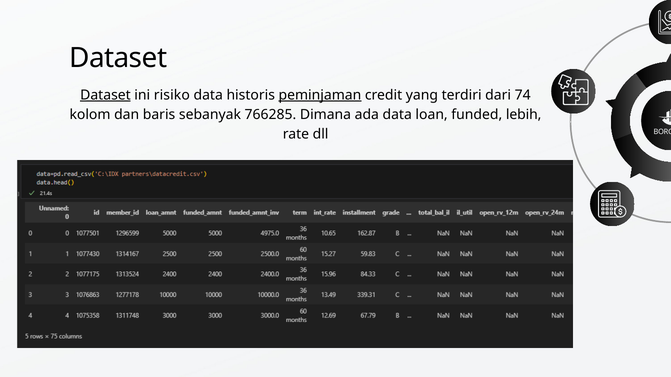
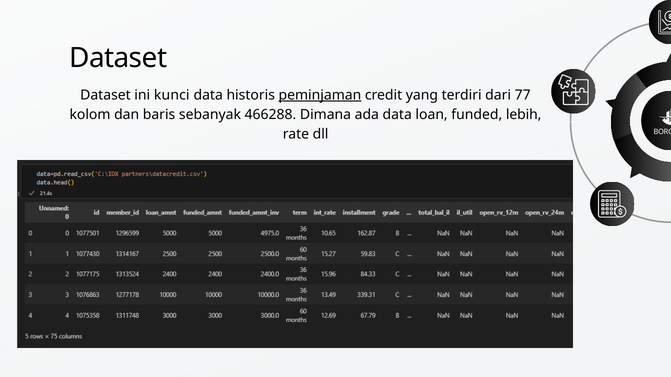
Dataset at (105, 95) underline: present -> none
risiko: risiko -> kunci
74: 74 -> 77
766285: 766285 -> 466288
